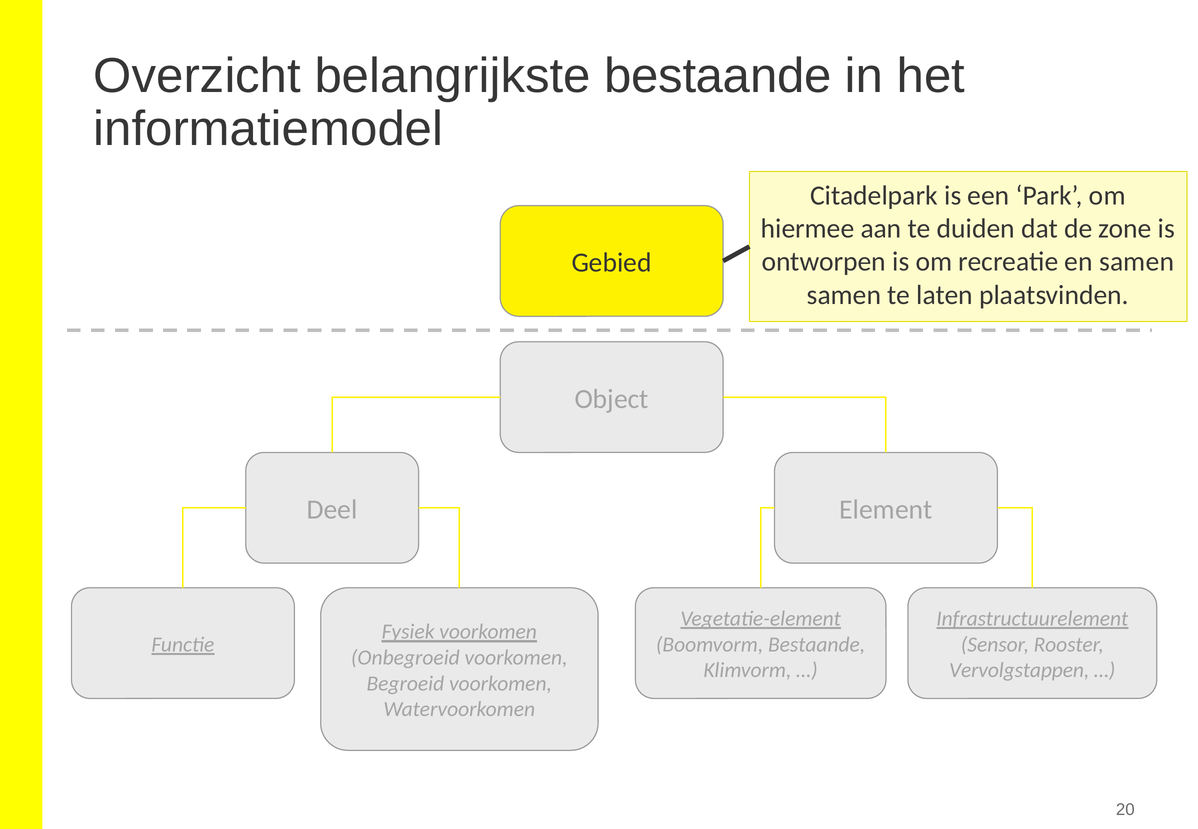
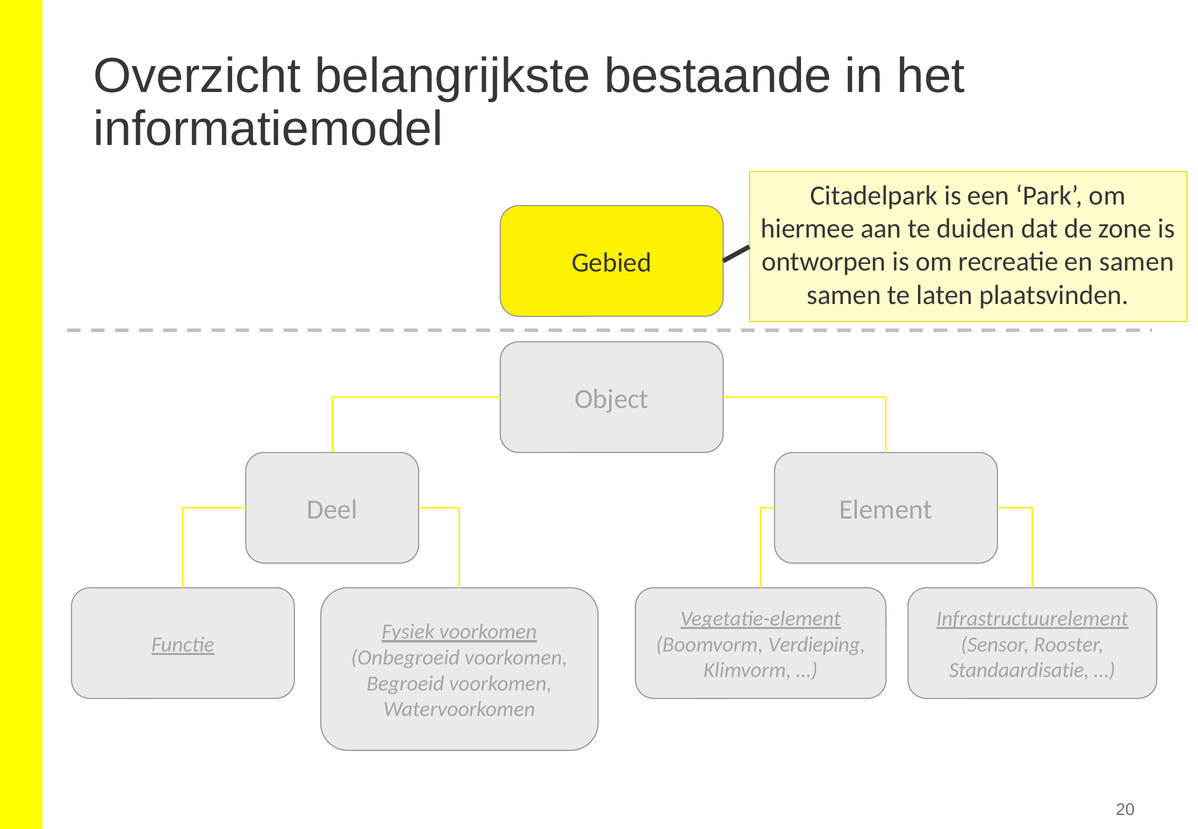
Boomvorm Bestaande: Bestaande -> Verdieping
Vervolgstappen: Vervolgstappen -> Standaardisatie
